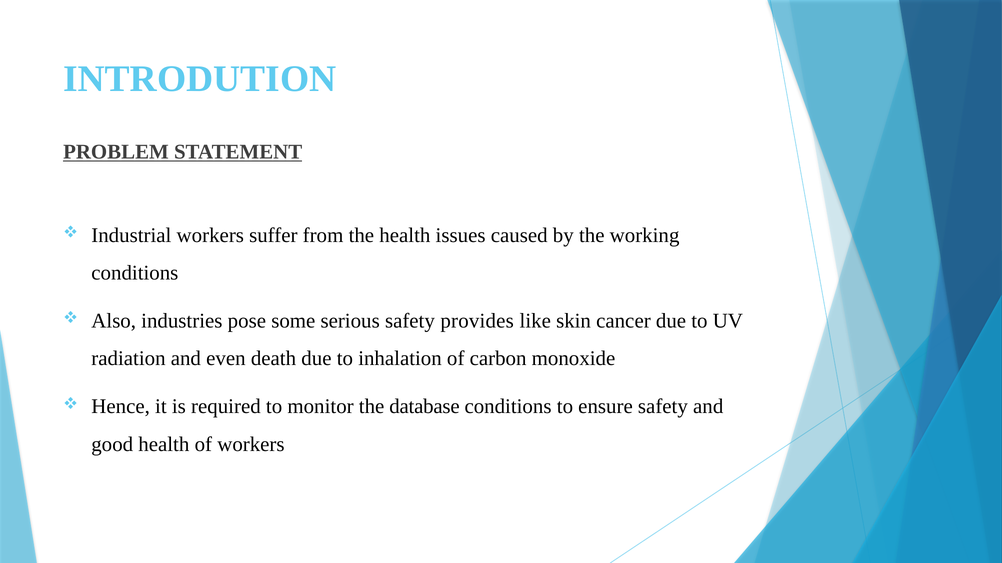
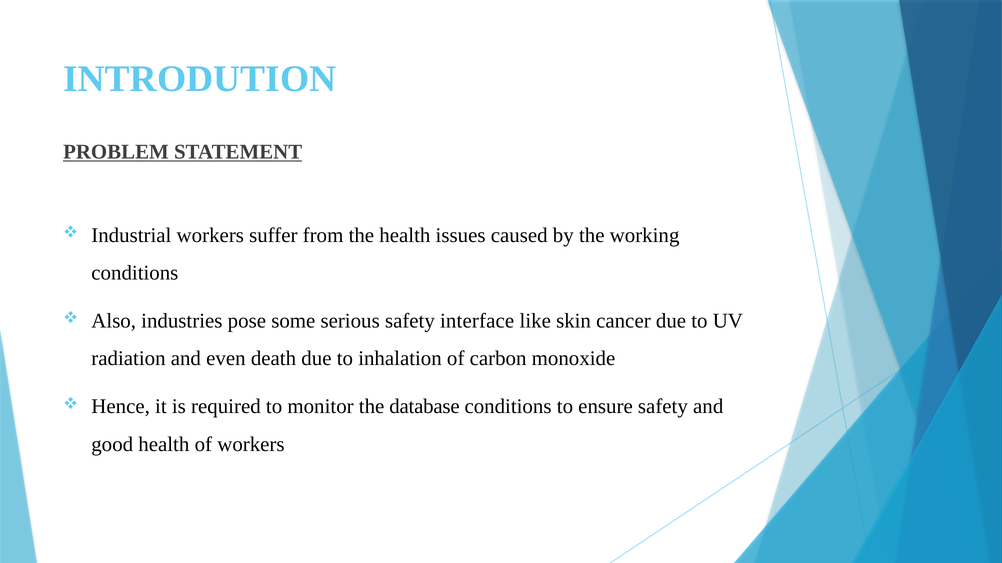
provides: provides -> interface
